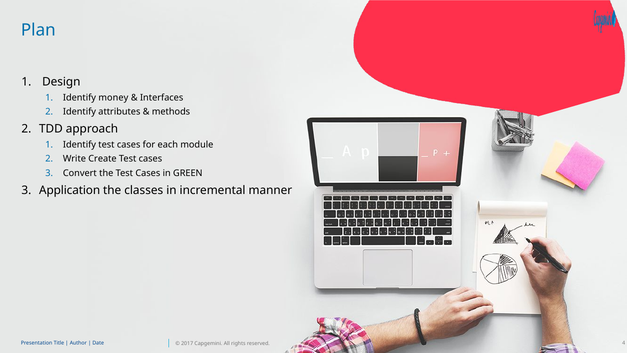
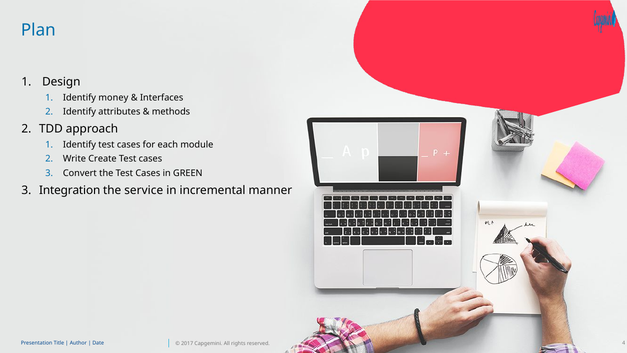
Application: Application -> Integration
classes: classes -> service
